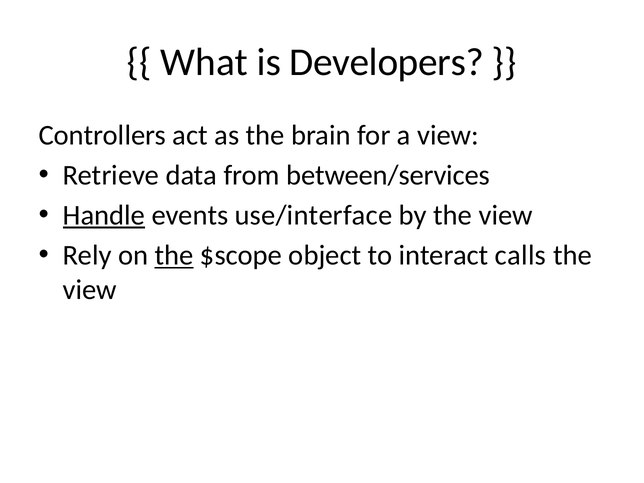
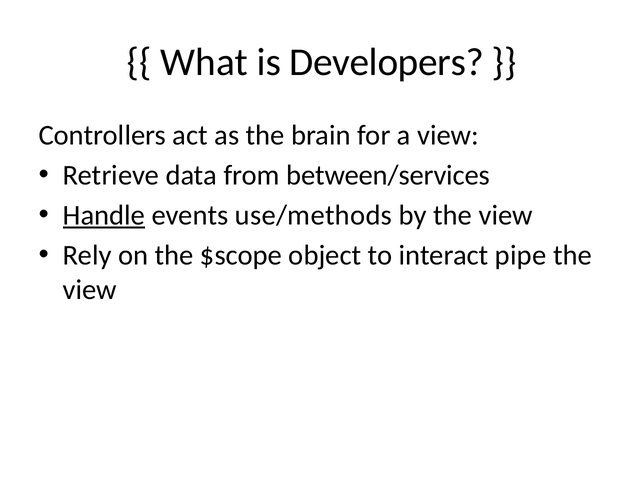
use/interface: use/interface -> use/methods
the at (174, 255) underline: present -> none
calls: calls -> pipe
